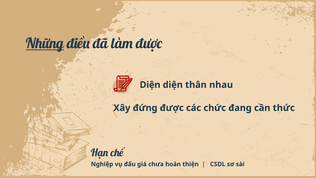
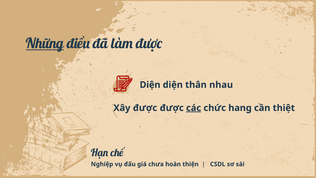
Xây đứng: đứng -> được
các underline: none -> present
đang: đang -> hang
thức: thức -> thiệt
